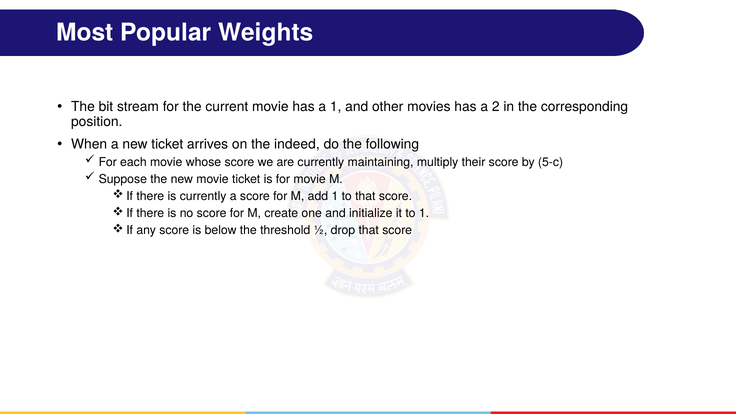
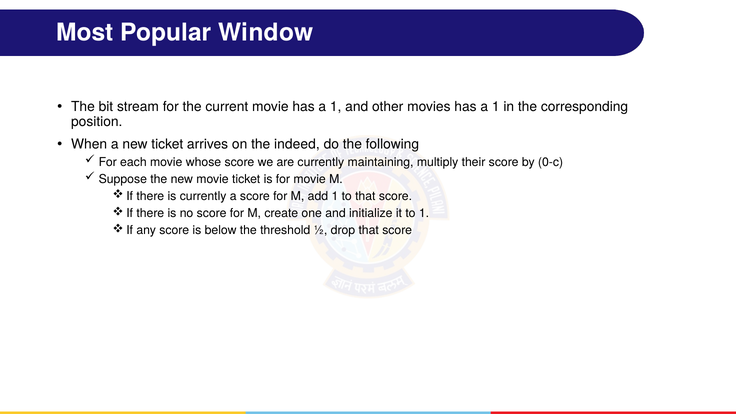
Weights: Weights -> Window
movies has a 2: 2 -> 1
5-c: 5-c -> 0-c
